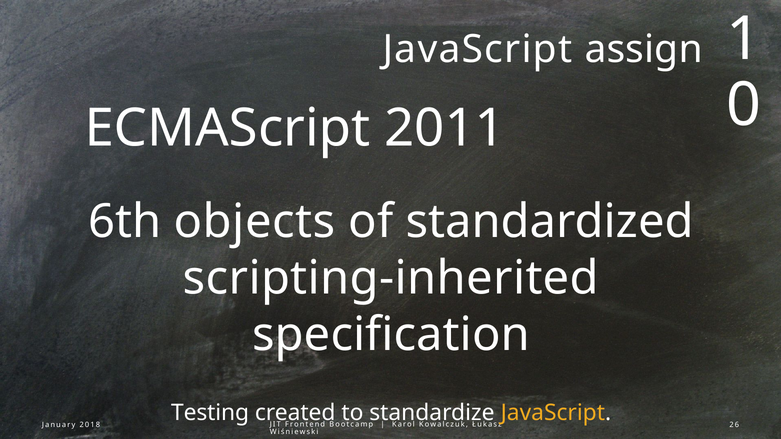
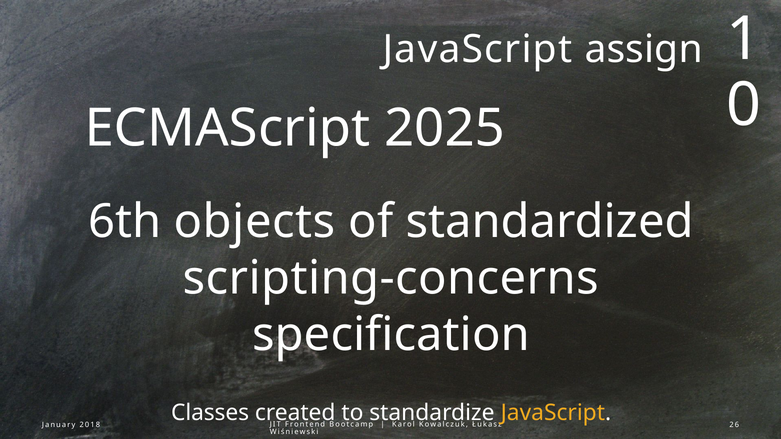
2011: 2011 -> 2025
scripting-inherited: scripting-inherited -> scripting-concerns
Testing: Testing -> Classes
